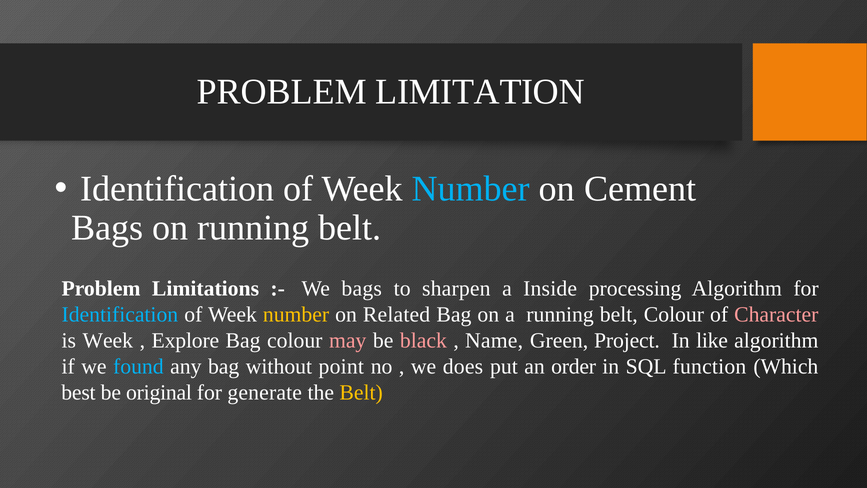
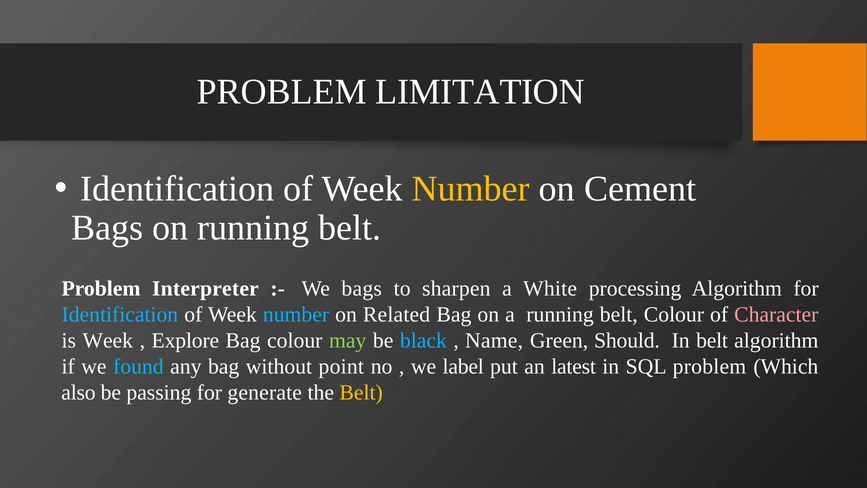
Number at (471, 189) colour: light blue -> yellow
Limitations: Limitations -> Interpreter
Inside: Inside -> White
number at (296, 314) colour: yellow -> light blue
may colour: pink -> light green
black colour: pink -> light blue
Project: Project -> Should
In like: like -> belt
does: does -> label
order: order -> latest
SQL function: function -> problem
best: best -> also
original: original -> passing
